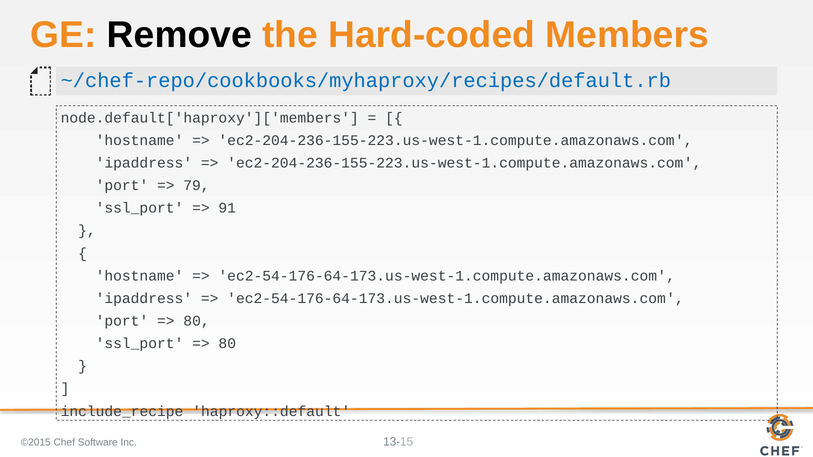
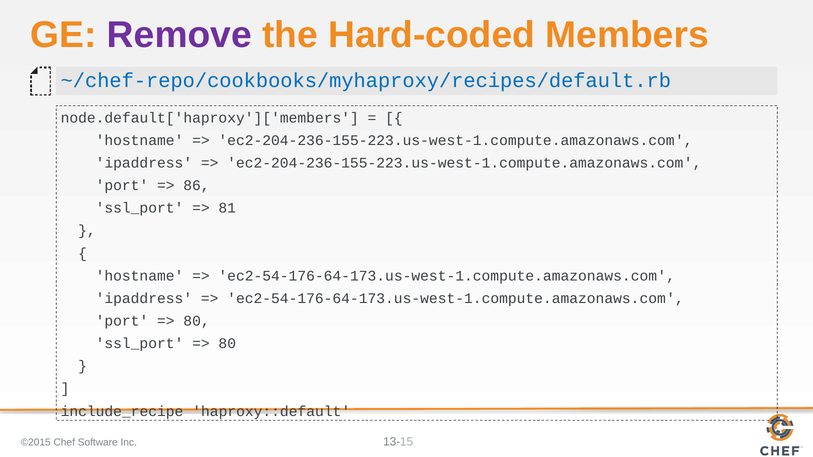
Remove colour: black -> purple
79: 79 -> 86
91: 91 -> 81
